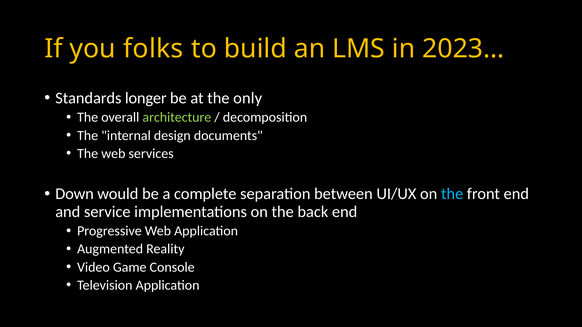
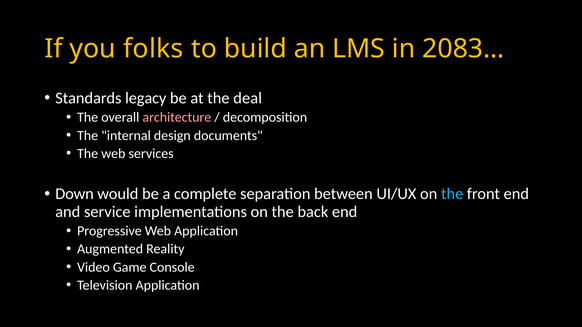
2023…: 2023… -> 2083…
longer: longer -> legacy
only: only -> deal
architecture colour: light green -> pink
